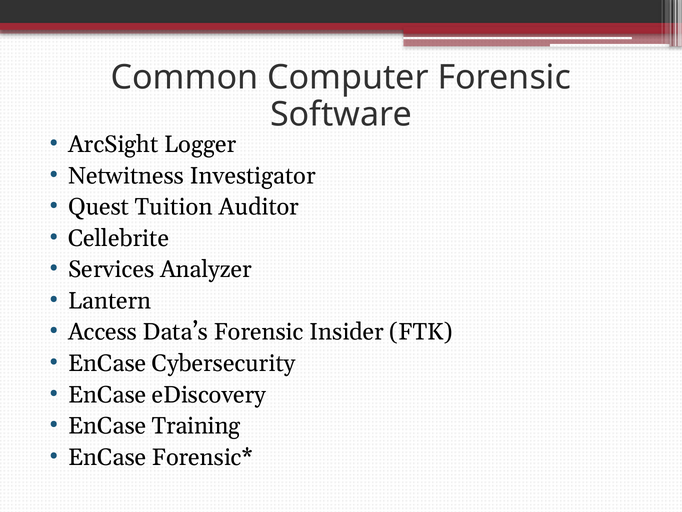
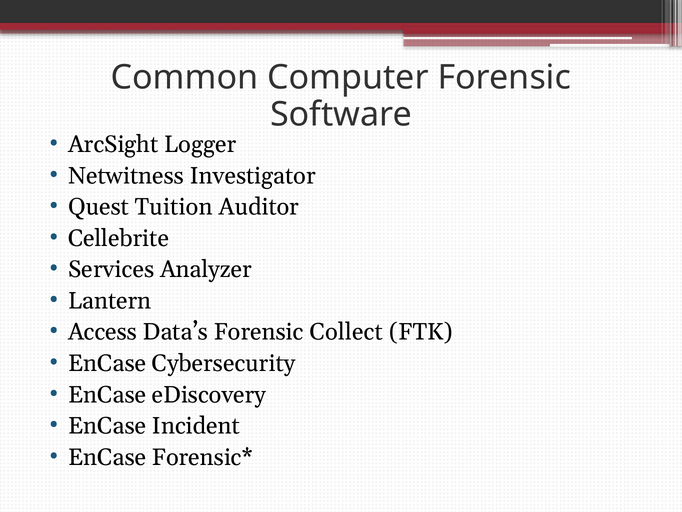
Insider: Insider -> Collect
Training: Training -> Incident
